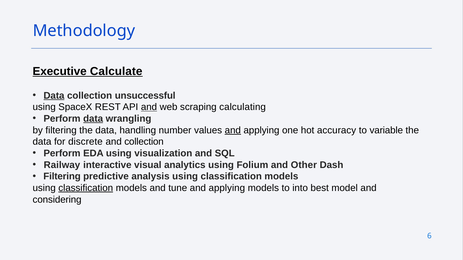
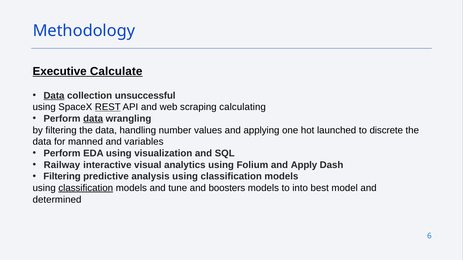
REST underline: none -> present
and at (149, 107) underline: present -> none
and at (233, 130) underline: present -> none
accuracy: accuracy -> launched
variable: variable -> discrete
discrete: discrete -> manned
and collection: collection -> variables
Other: Other -> Apply
tune and applying: applying -> boosters
considering: considering -> determined
